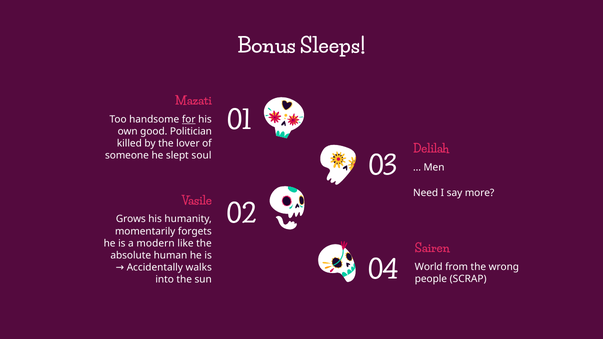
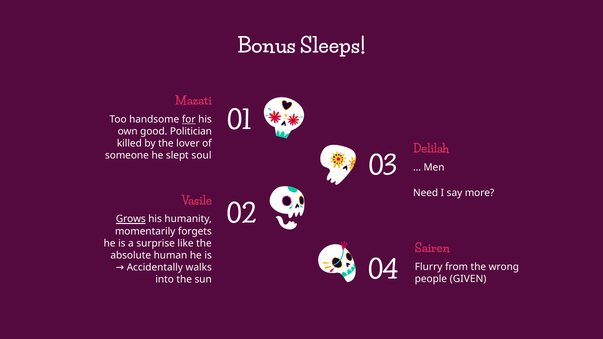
Grows underline: none -> present
modern: modern -> surprise
World: World -> Flurry
SCRAP: SCRAP -> GIVEN
